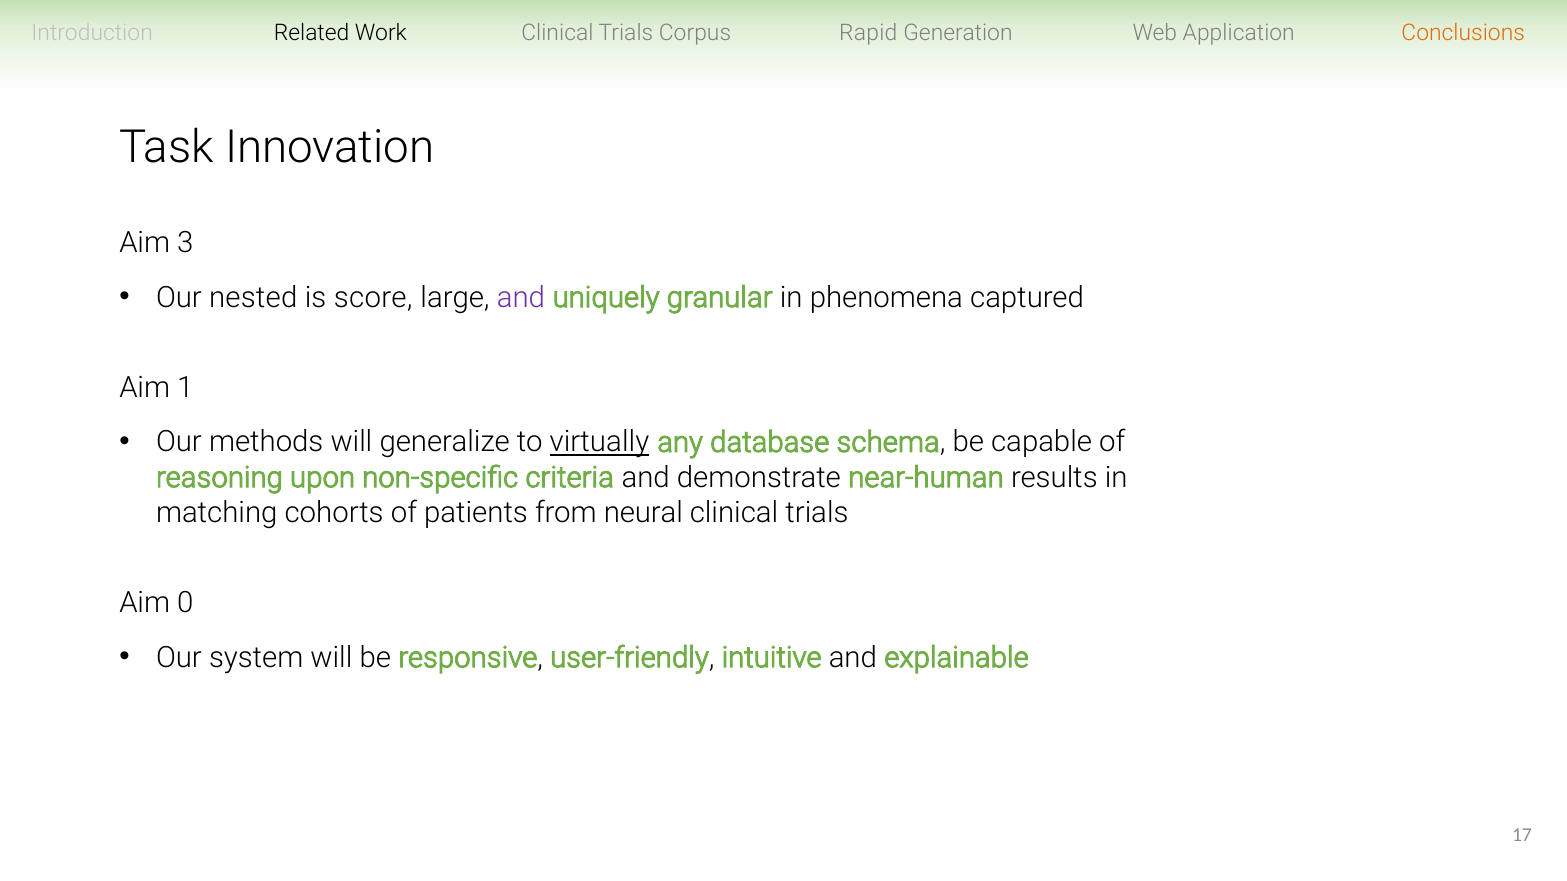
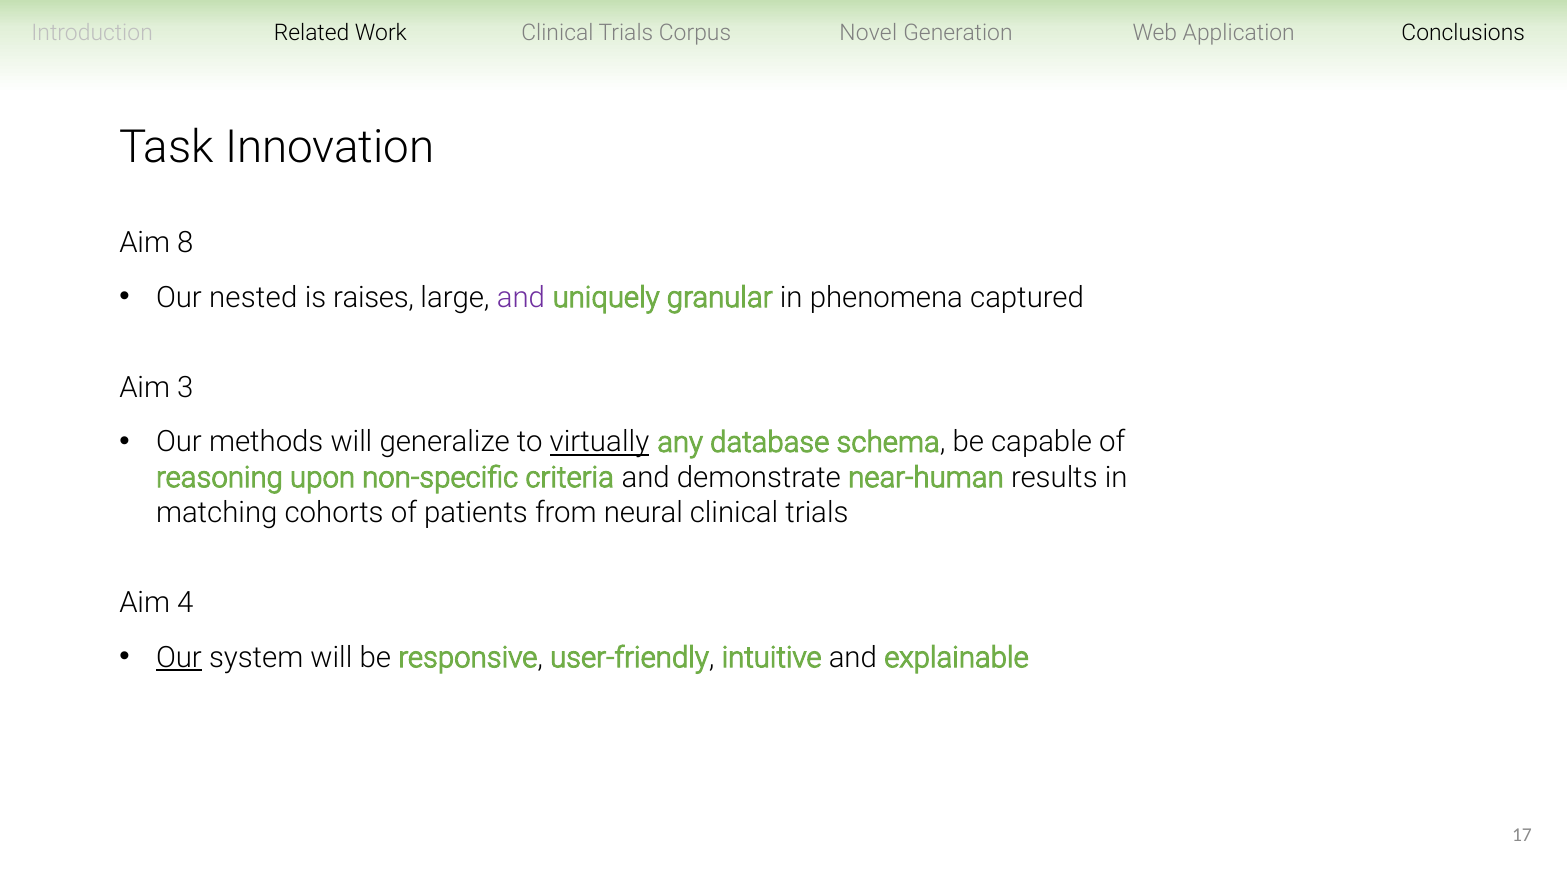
Rapid: Rapid -> Novel
Conclusions colour: orange -> black
3: 3 -> 8
score: score -> raises
1: 1 -> 3
0: 0 -> 4
Our at (179, 658) underline: none -> present
